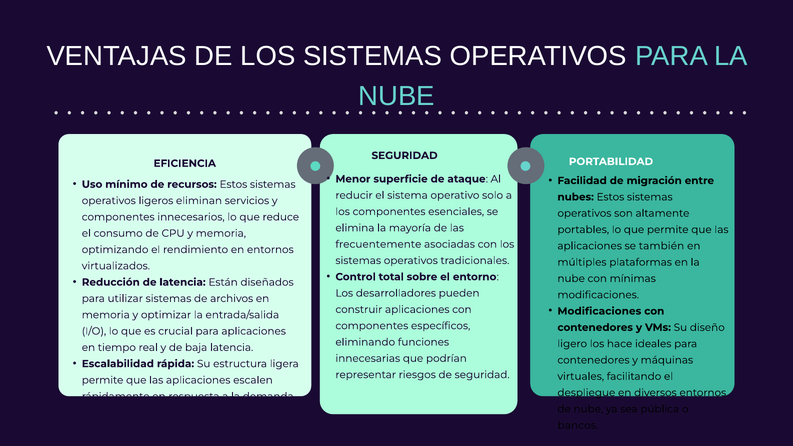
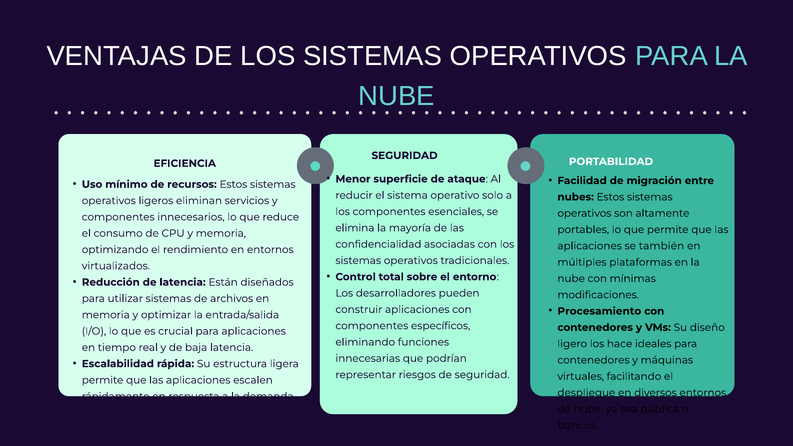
frecuentemente: frecuentemente -> confidencialidad
Modificaciones at (599, 311): Modificaciones -> Procesamiento
